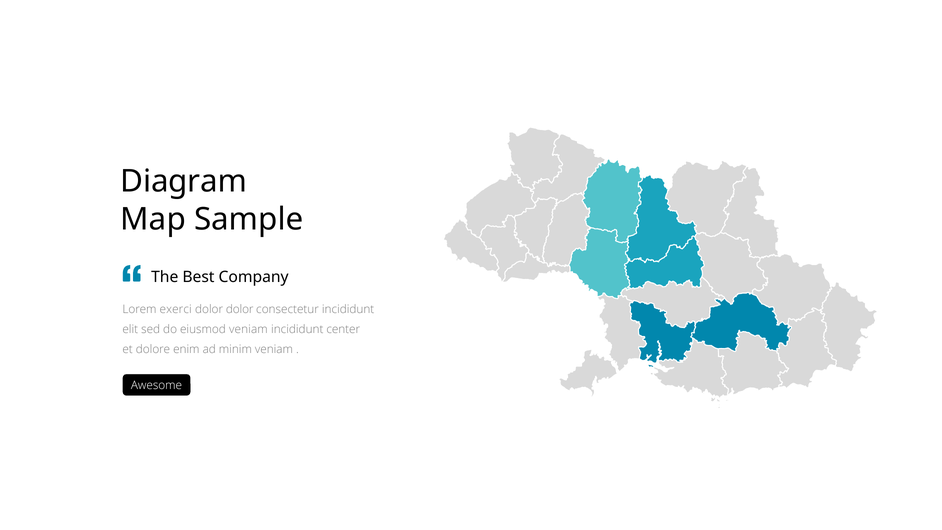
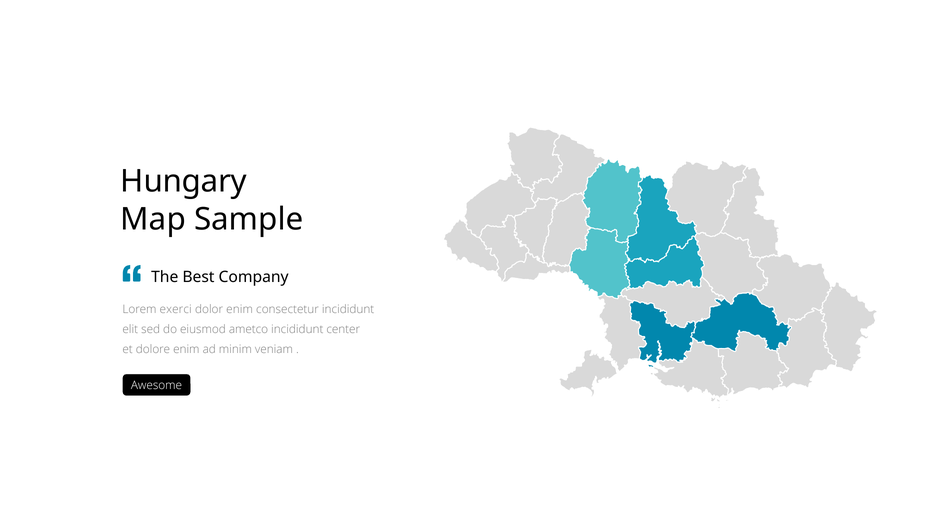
Diagram: Diagram -> Hungary
dolor dolor: dolor -> enim
eiusmod veniam: veniam -> ametco
